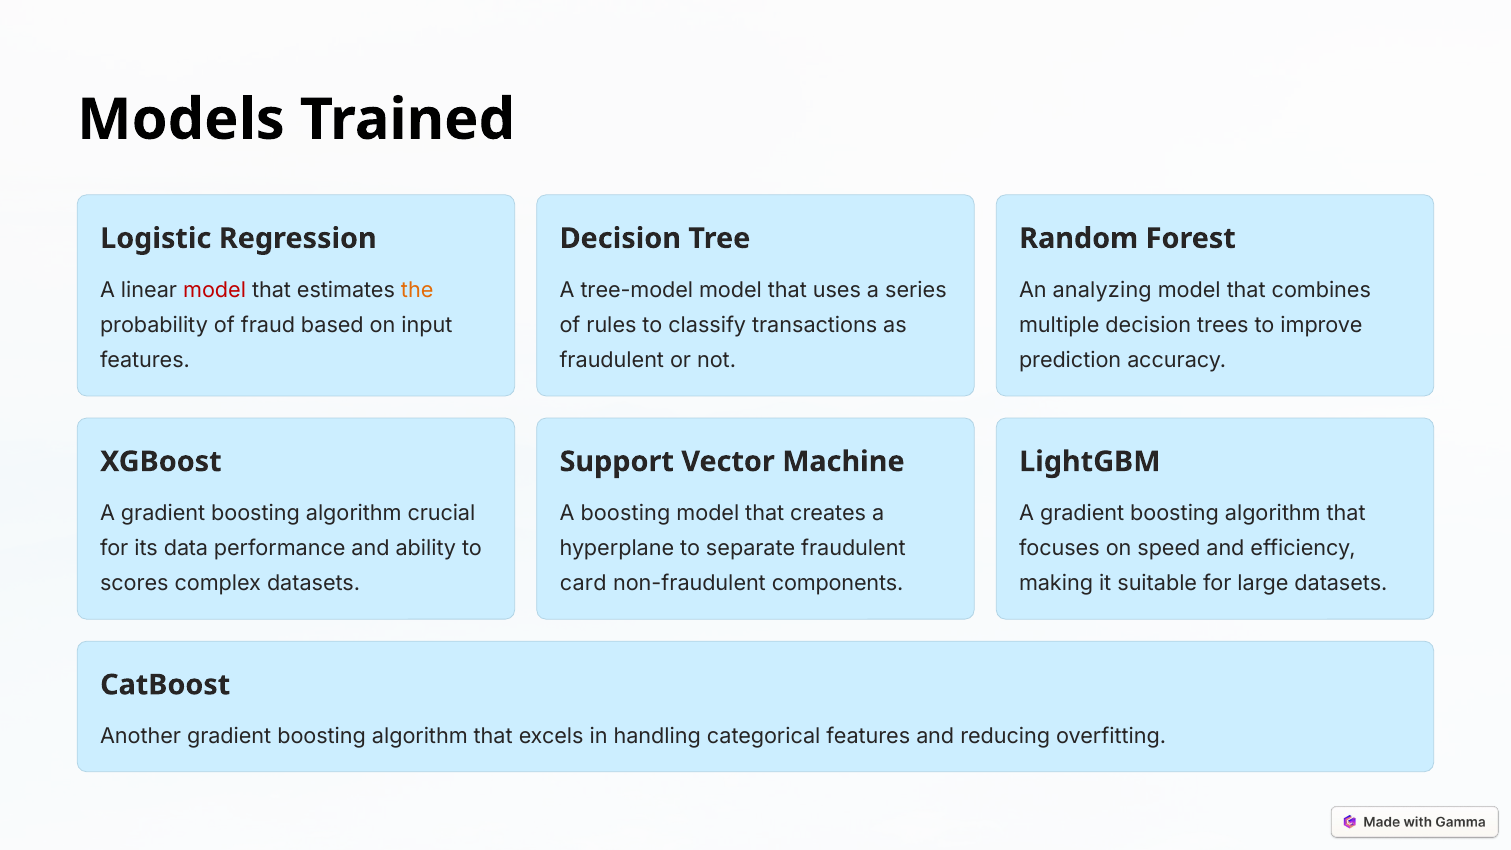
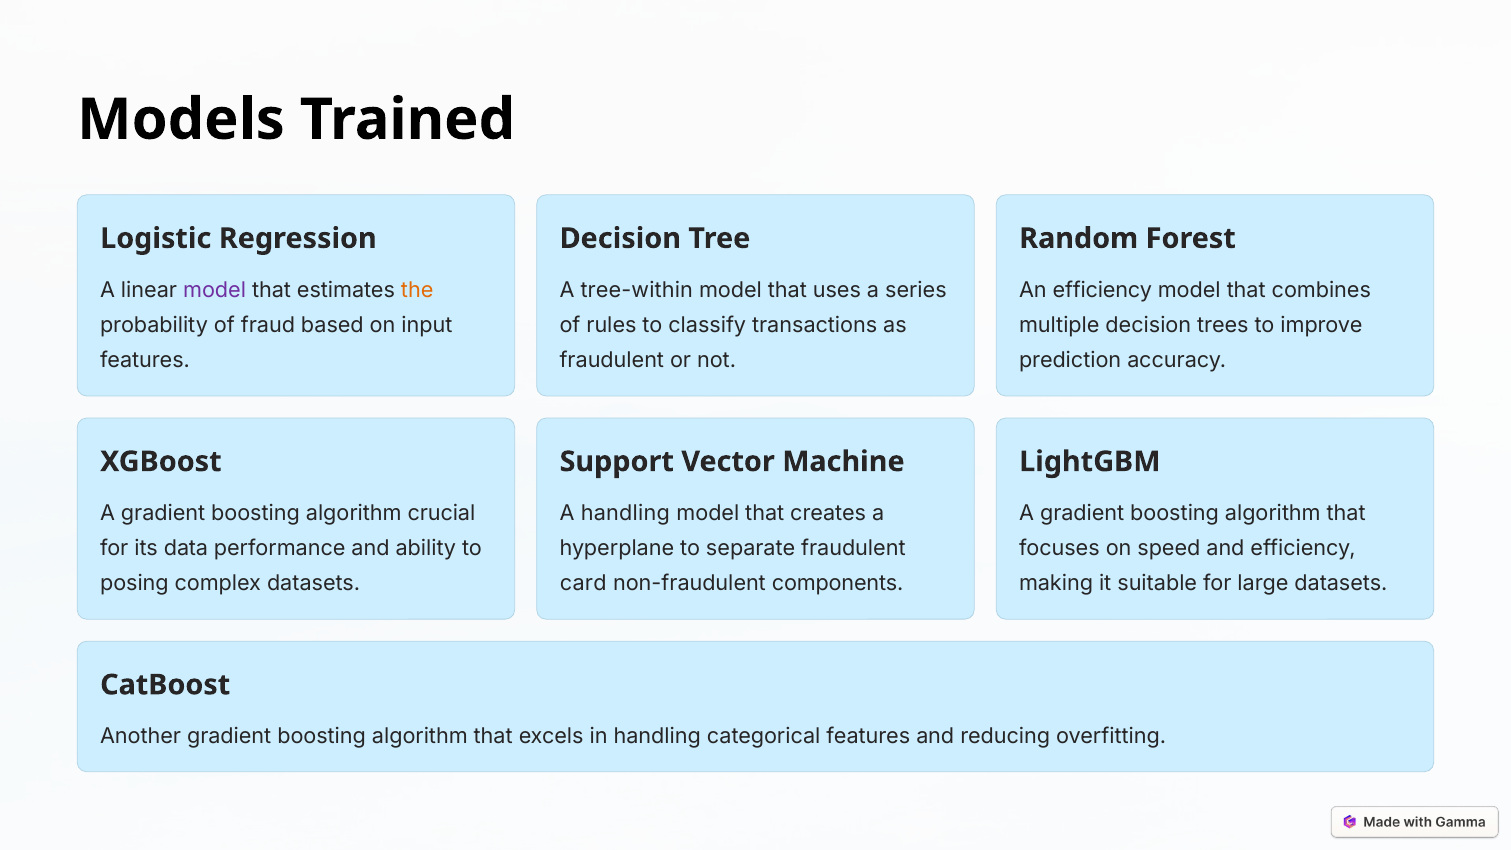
model at (215, 290) colour: red -> purple
tree-model: tree-model -> tree-within
An analyzing: analyzing -> efficiency
A boosting: boosting -> handling
scores: scores -> posing
